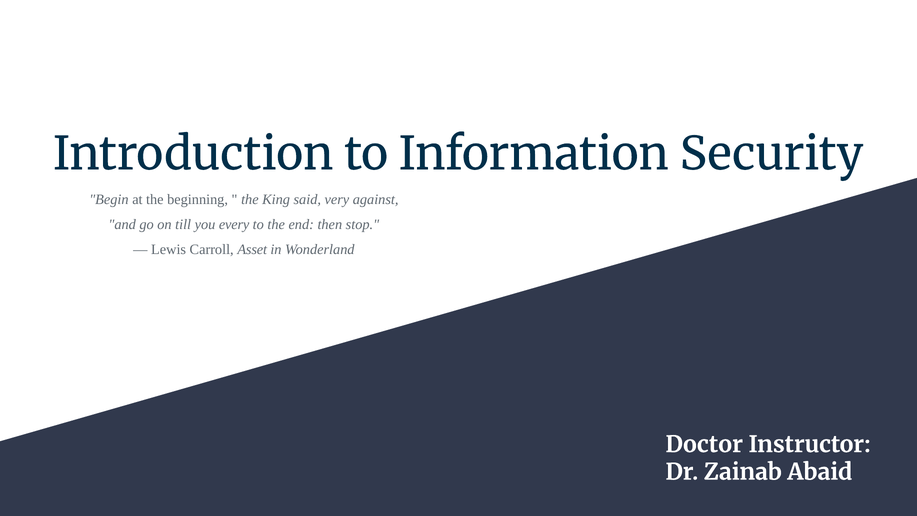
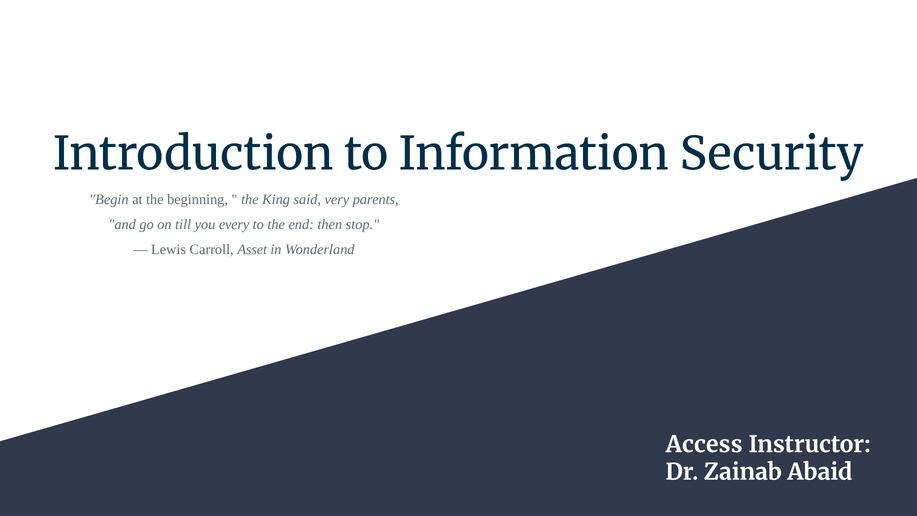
against: against -> parents
Doctor: Doctor -> Access
